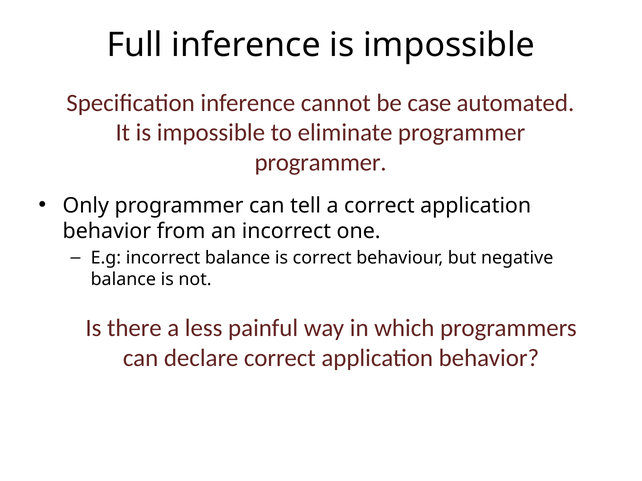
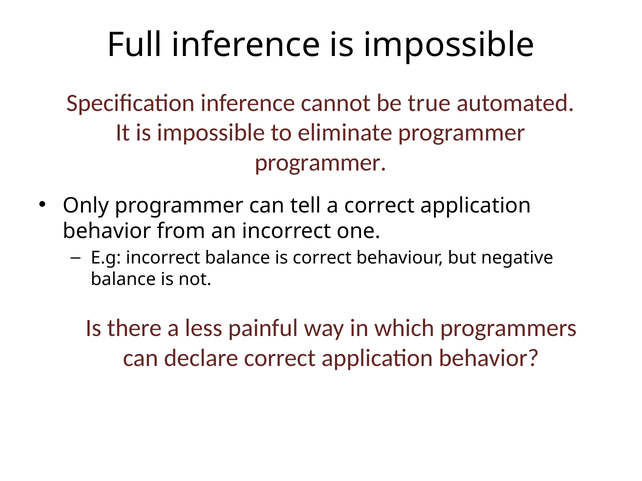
case: case -> true
